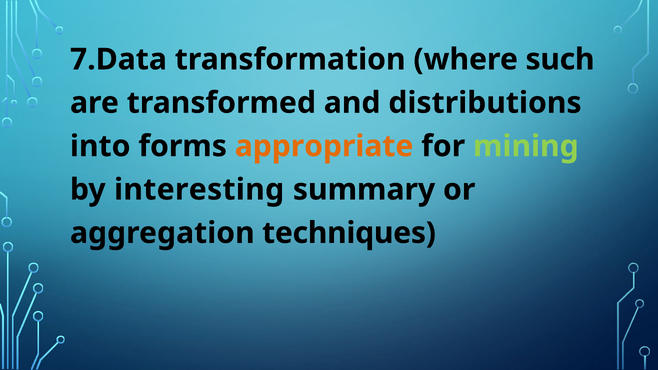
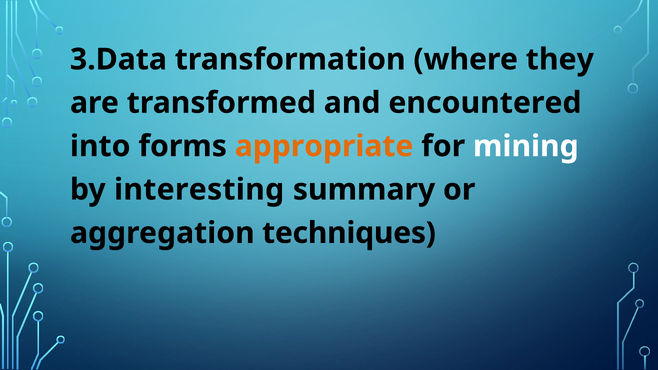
7.Data: 7.Data -> 3.Data
such: such -> they
distributions: distributions -> encountered
mining colour: light green -> white
